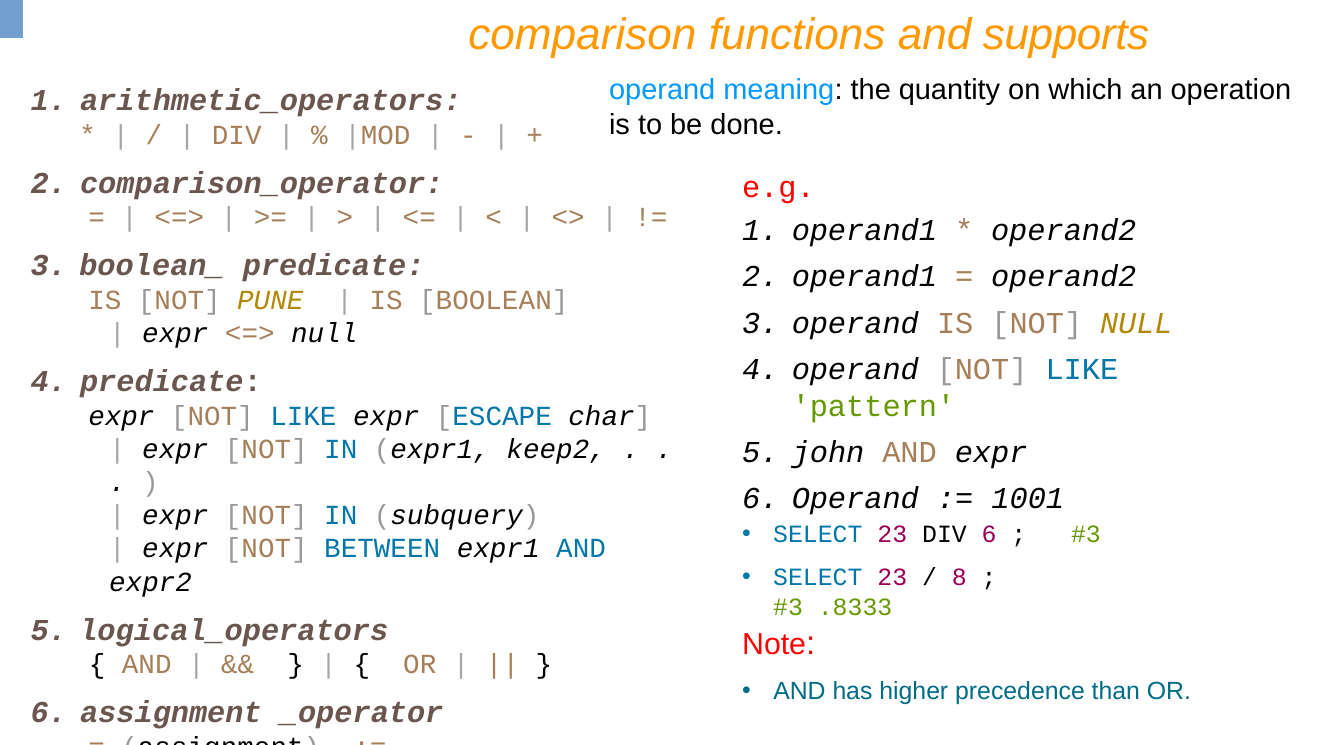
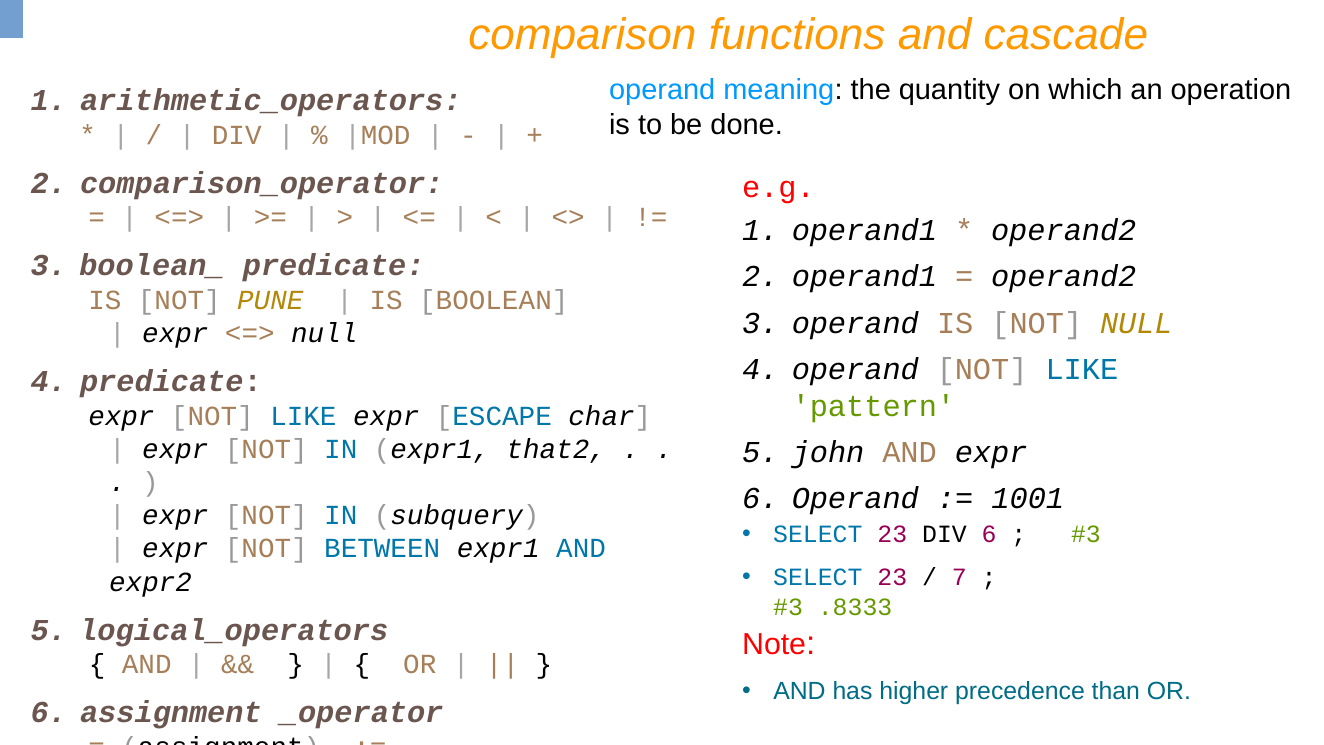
supports: supports -> cascade
keep2: keep2 -> that2
8: 8 -> 7
